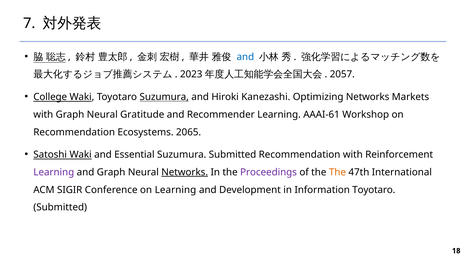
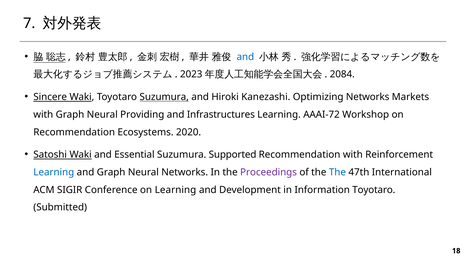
2057: 2057 -> 2084
College: College -> Sincere
Gratitude: Gratitude -> Providing
Recommender: Recommender -> Infrastructures
AAAI-61: AAAI-61 -> AAAI-72
2065: 2065 -> 2020
Suzumura Submitted: Submitted -> Supported
Learning at (54, 172) colour: purple -> blue
Networks at (185, 172) underline: present -> none
The at (337, 172) colour: orange -> blue
